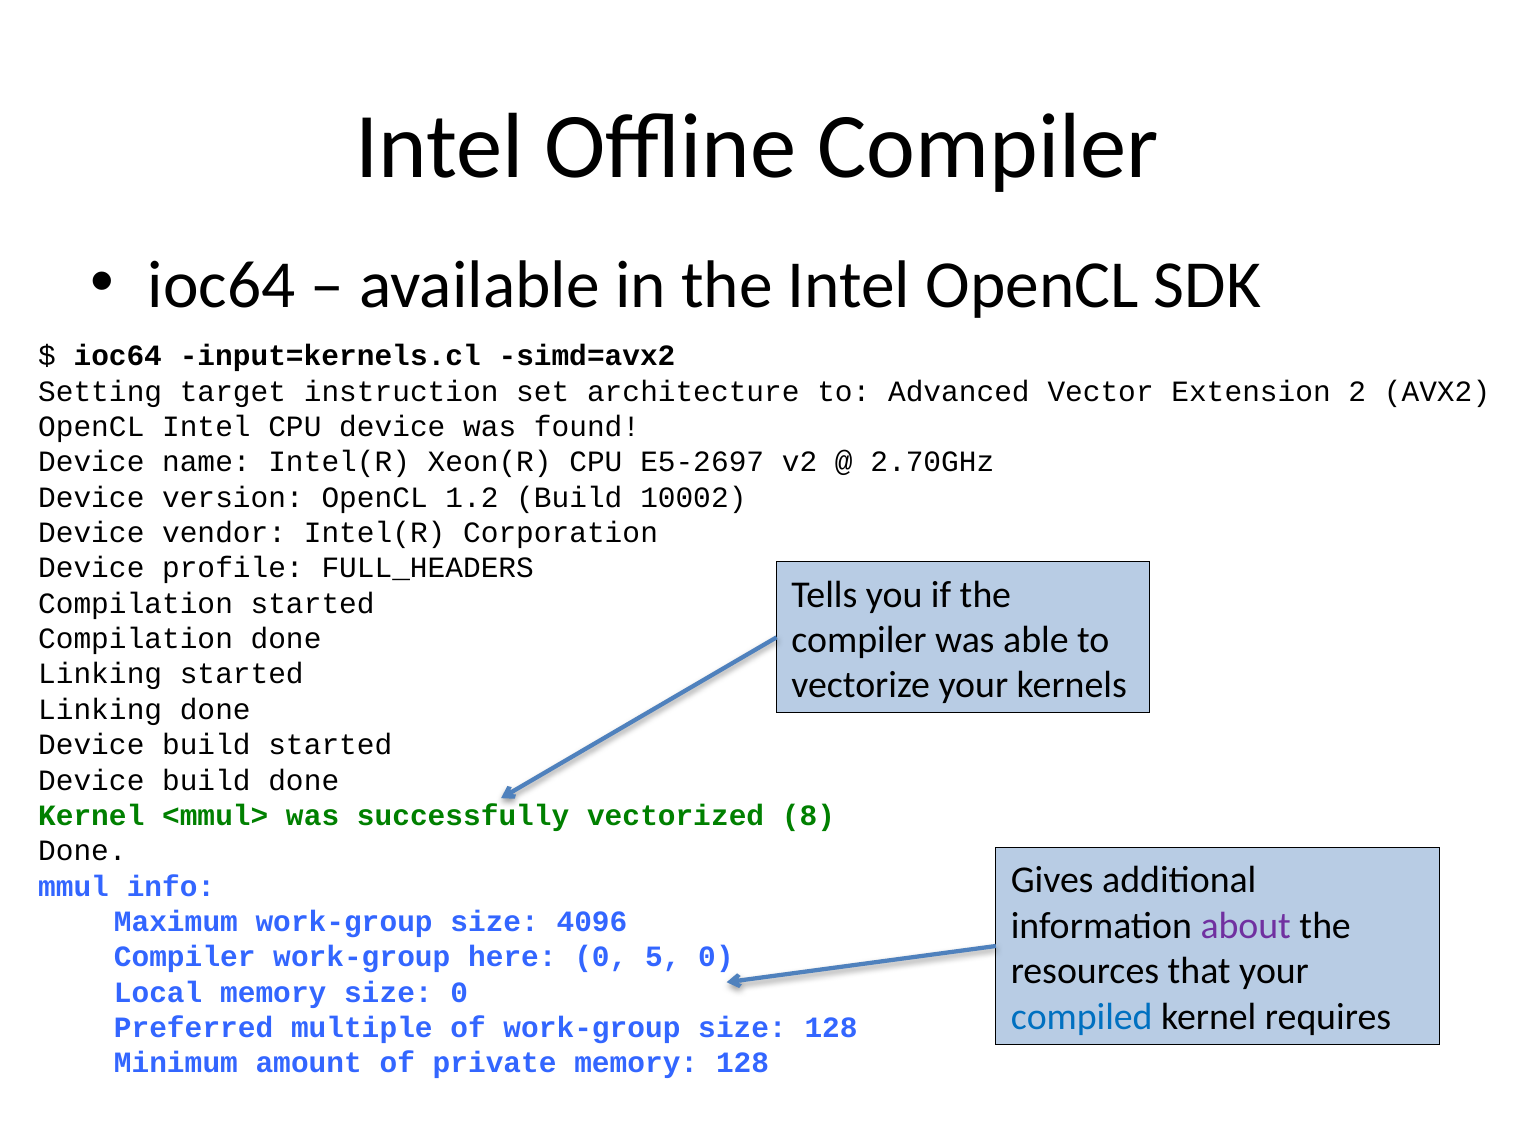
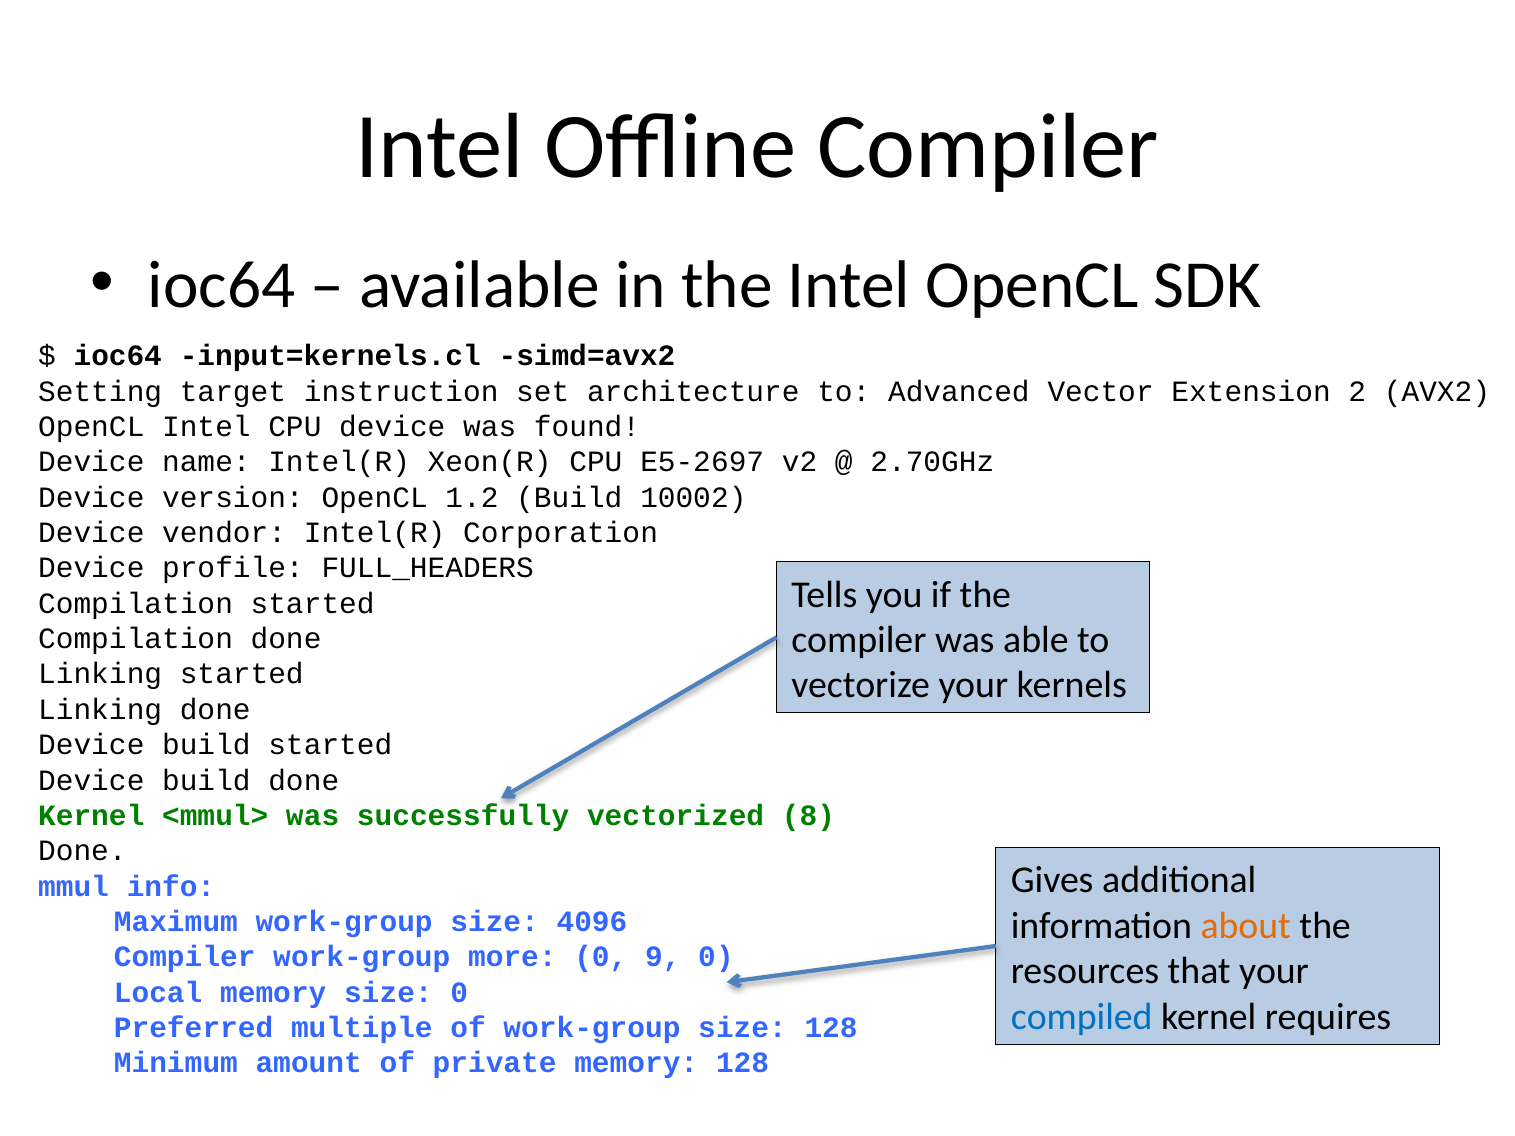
about colour: purple -> orange
here: here -> more
5: 5 -> 9
